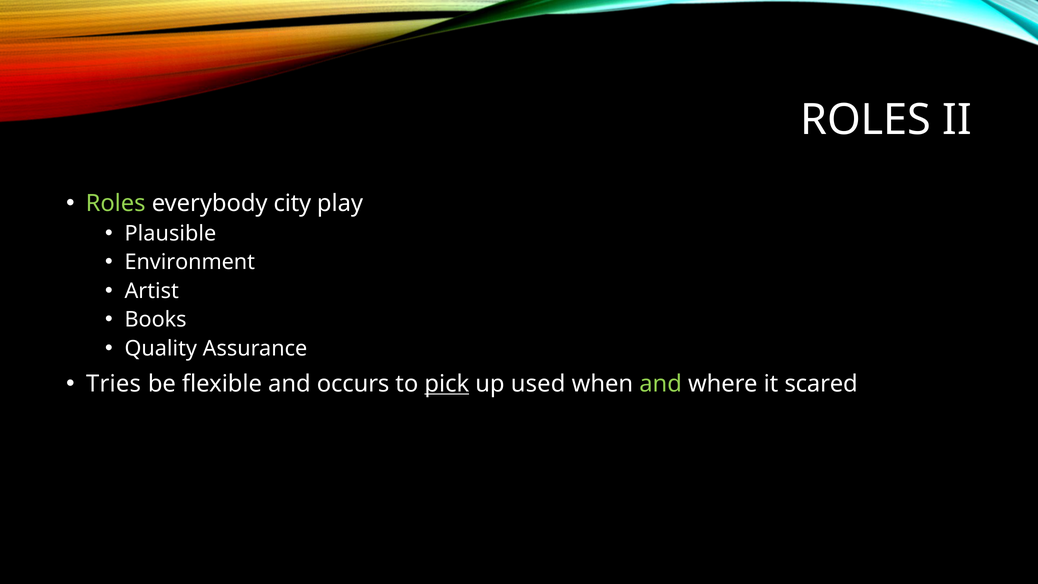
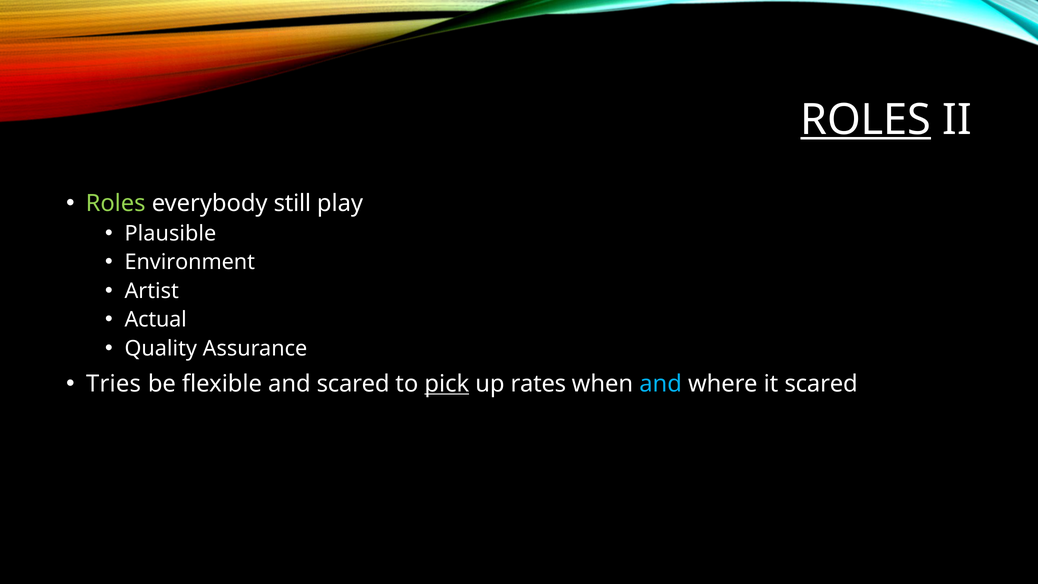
ROLES at (866, 120) underline: none -> present
city: city -> still
Books: Books -> Actual
and occurs: occurs -> scared
used: used -> rates
and at (661, 384) colour: light green -> light blue
